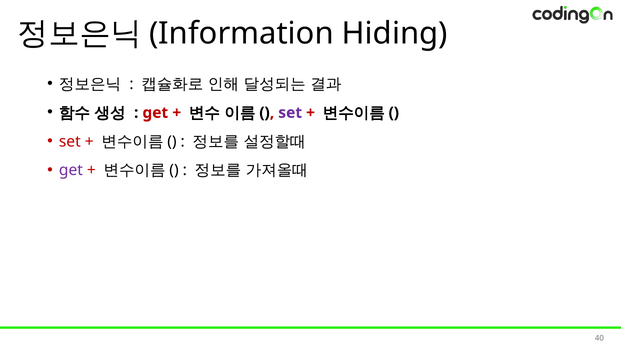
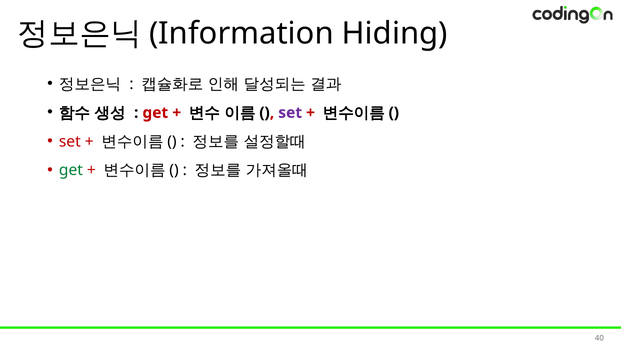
get at (71, 170) colour: purple -> green
